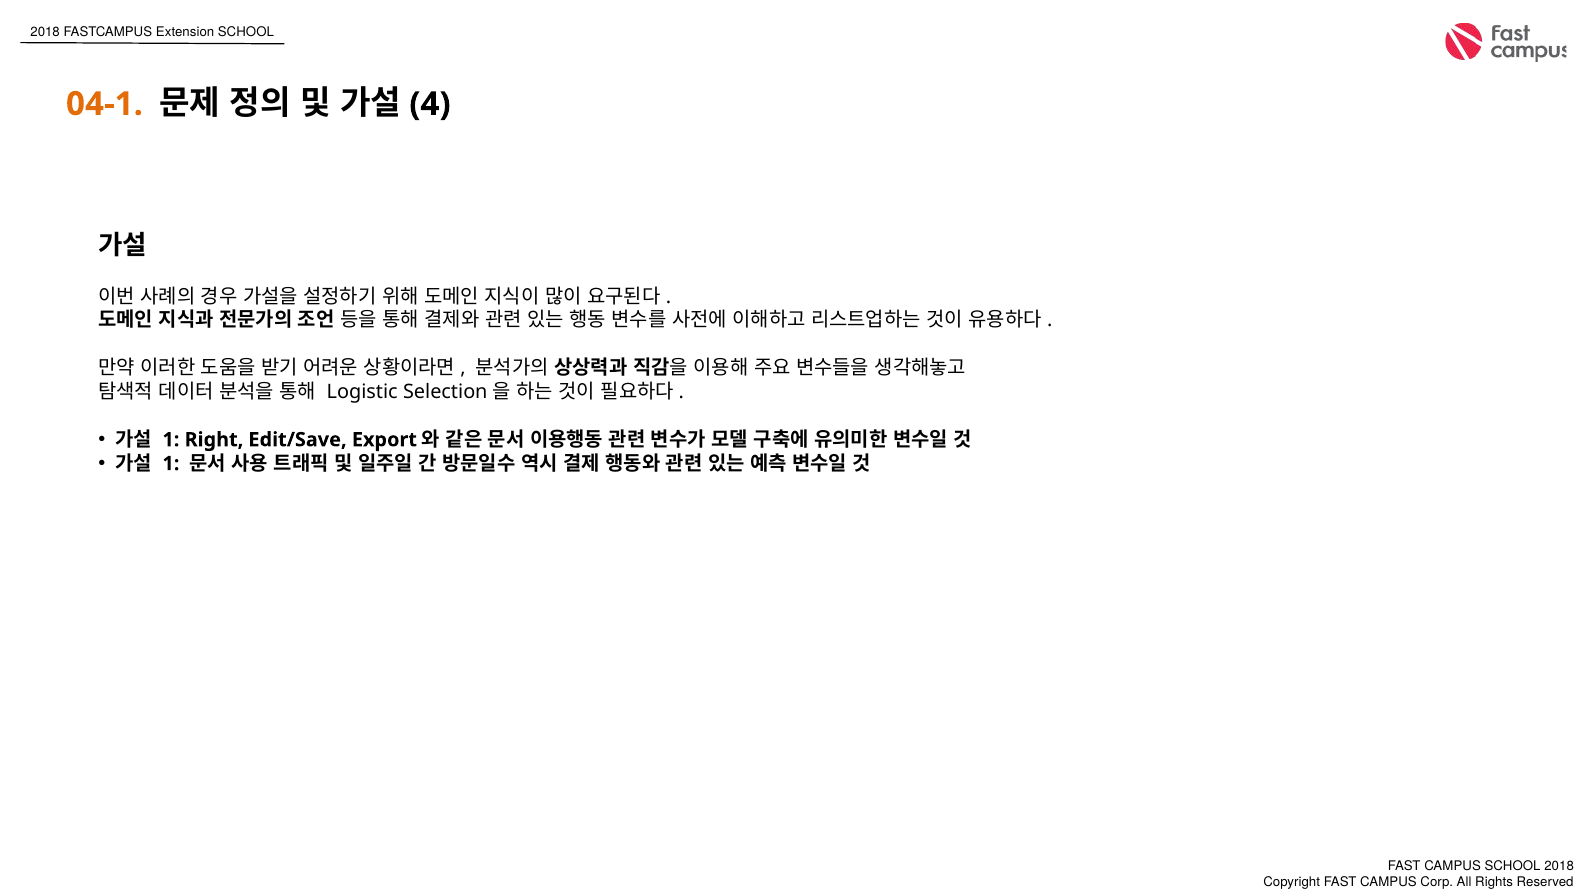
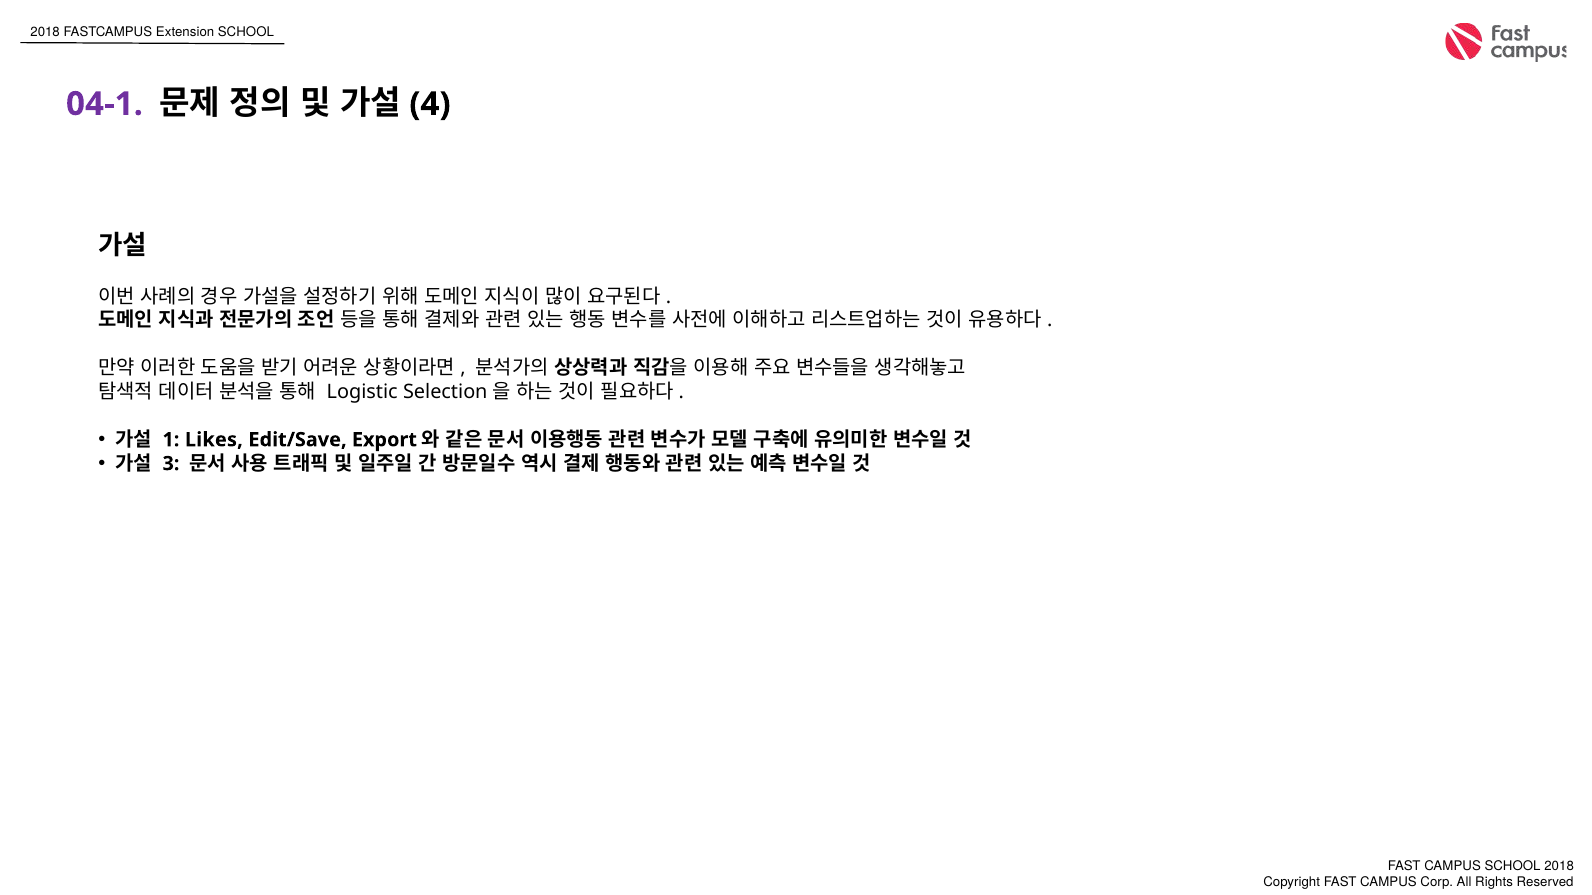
04-1 colour: orange -> purple
Right: Right -> Likes
1 at (171, 464): 1 -> 3
